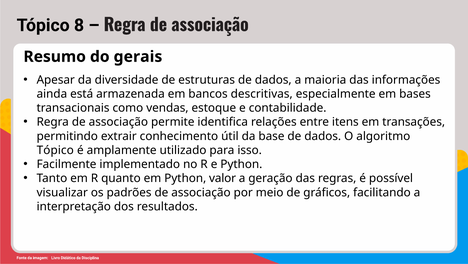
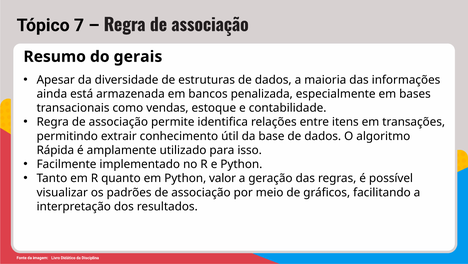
8: 8 -> 7
descritivas: descritivas -> penalizada
Tópico at (55, 150): Tópico -> Rápida
